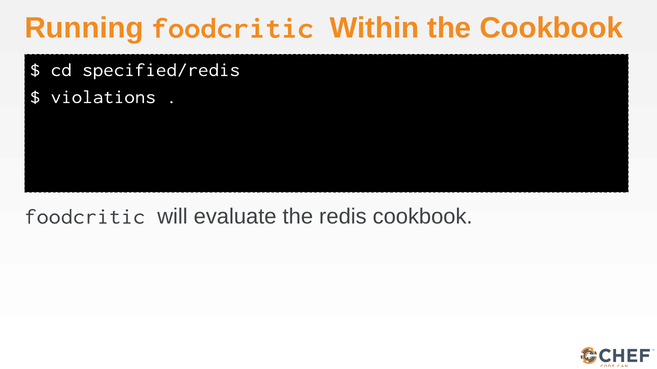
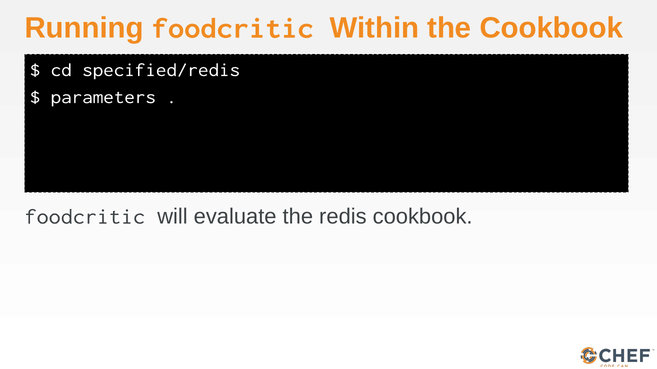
violations: violations -> parameters
